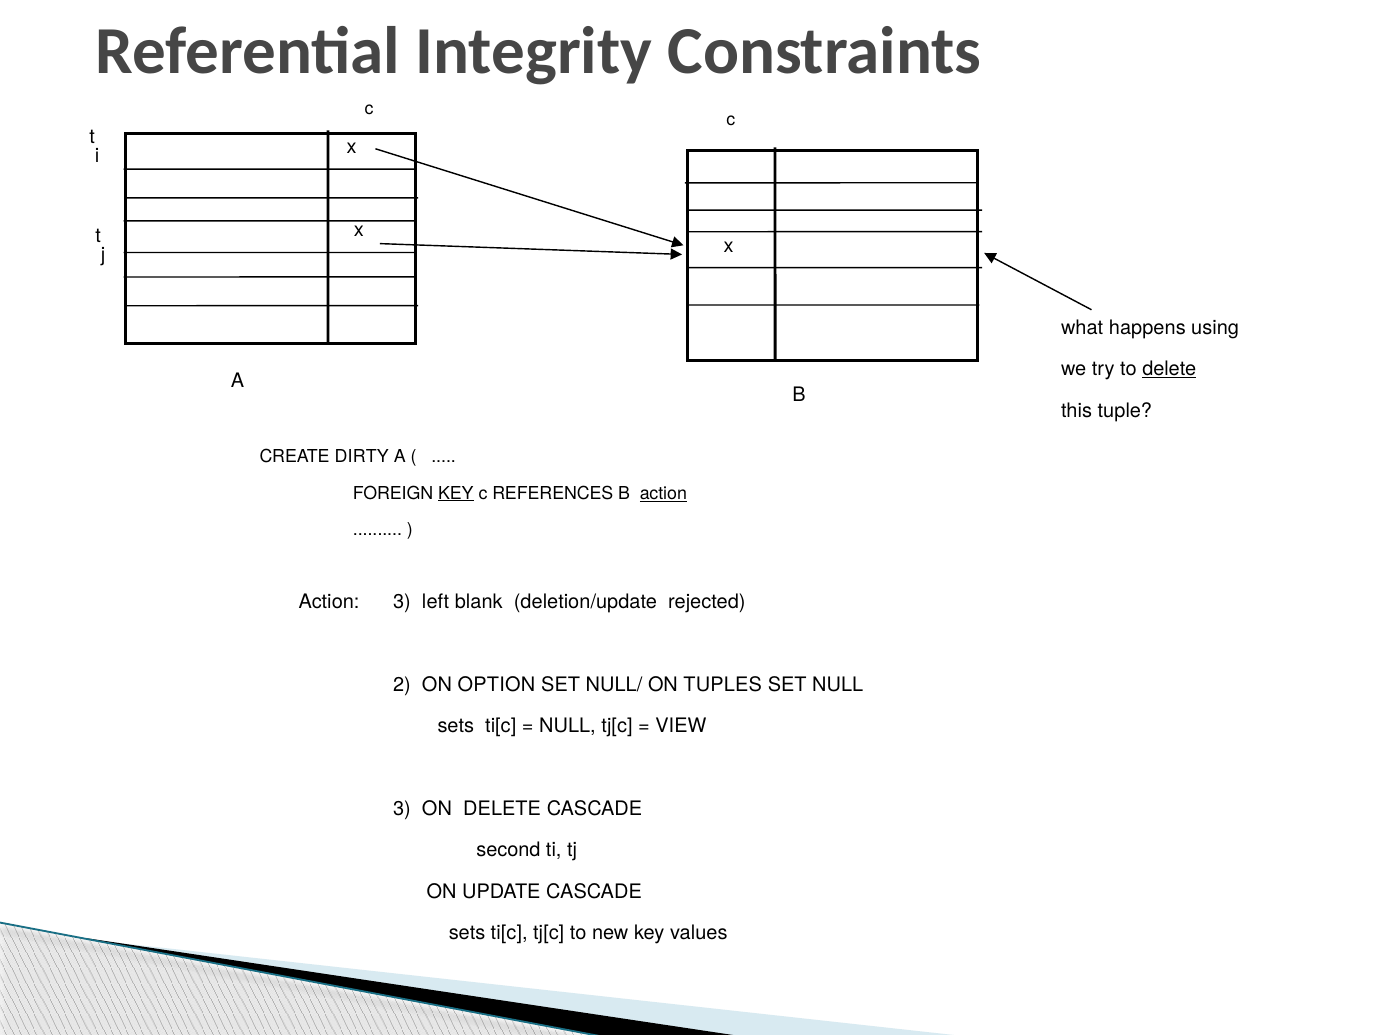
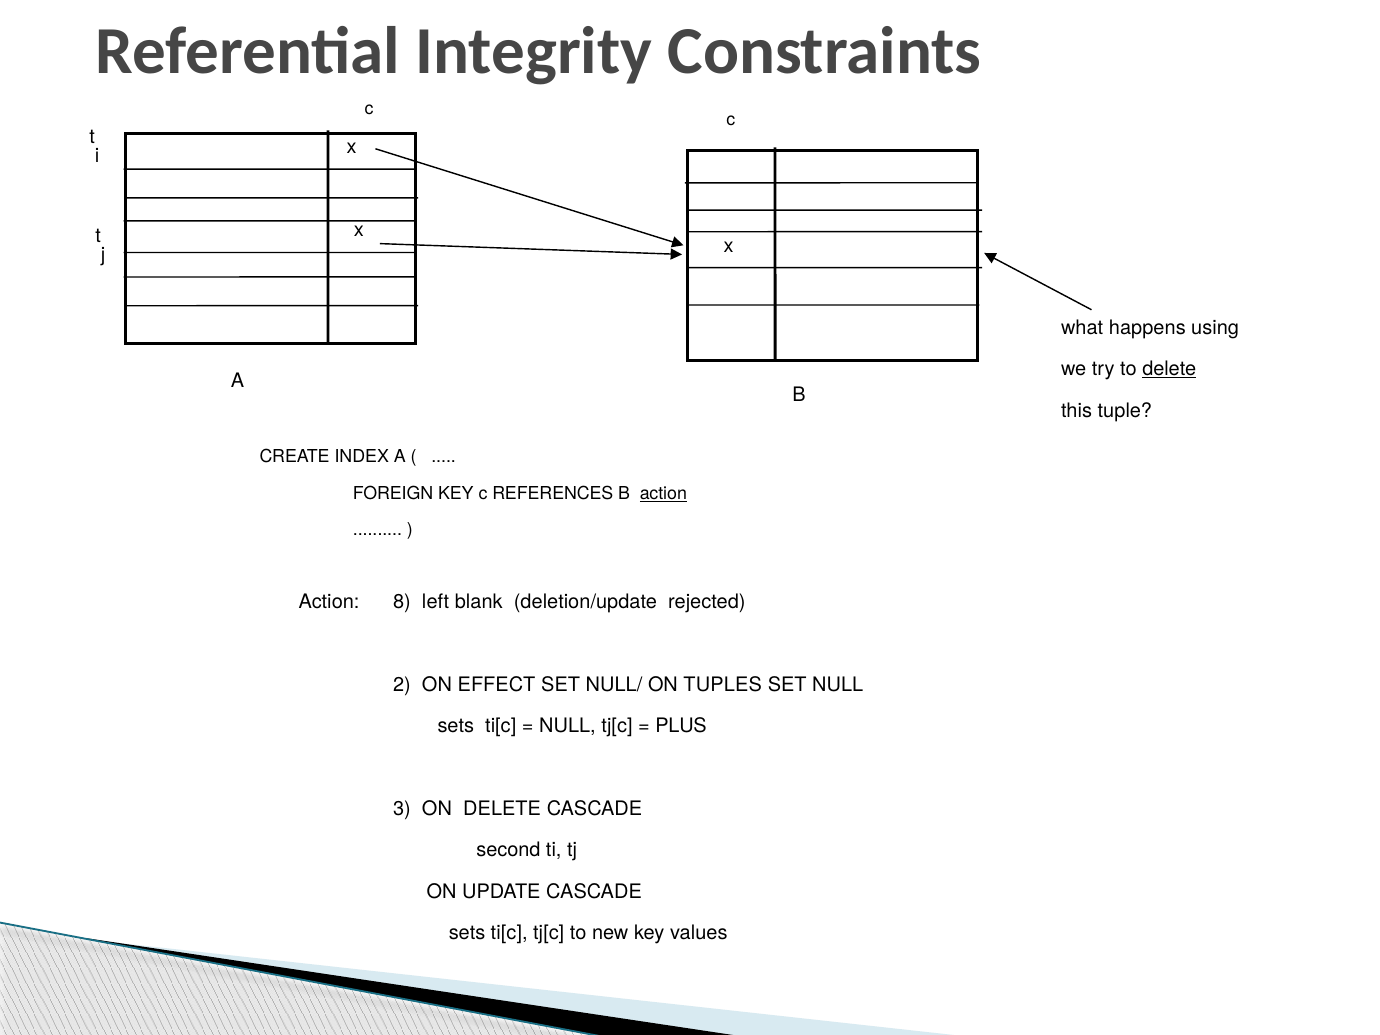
DIRTY: DIRTY -> INDEX
KEY at (456, 493) underline: present -> none
Action 3: 3 -> 8
OPTION: OPTION -> EFFECT
VIEW: VIEW -> PLUS
